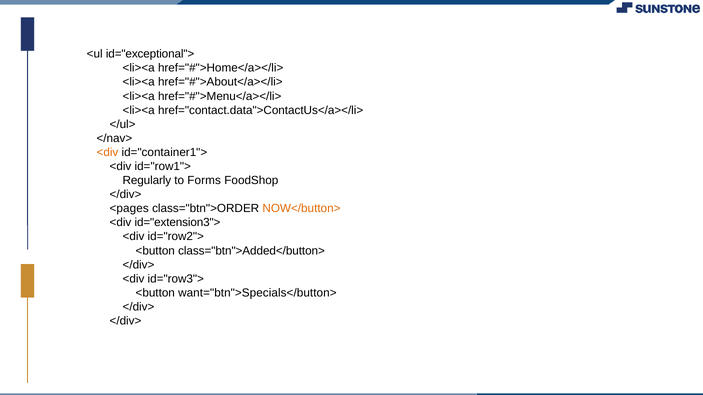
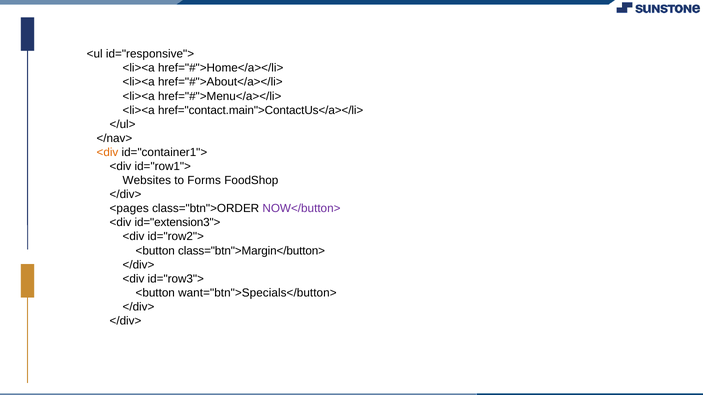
id="exceptional">: id="exceptional"> -> id="responsive">
href="contact.data">ContactUs</a></li>: href="contact.data">ContactUs</a></li> -> href="contact.main">ContactUs</a></li>
Regularly: Regularly -> Websites
NOW</button> colour: orange -> purple
class="btn">Added</button>: class="btn">Added</button> -> class="btn">Margin</button>
